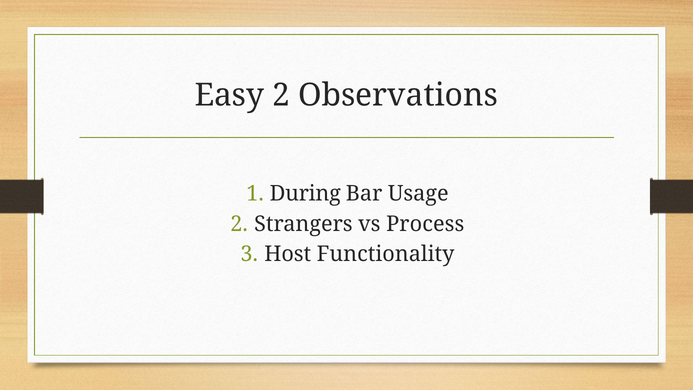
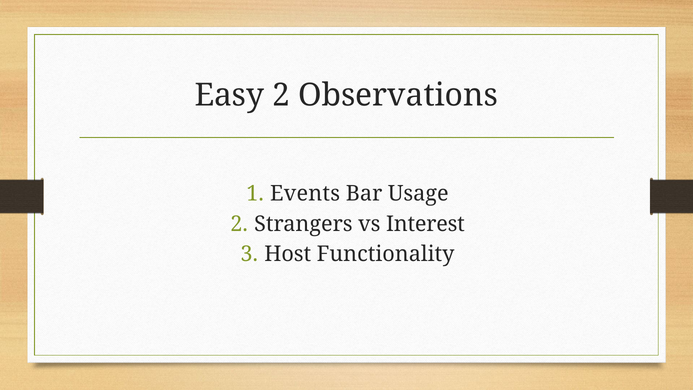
During: During -> Events
Process: Process -> Interest
